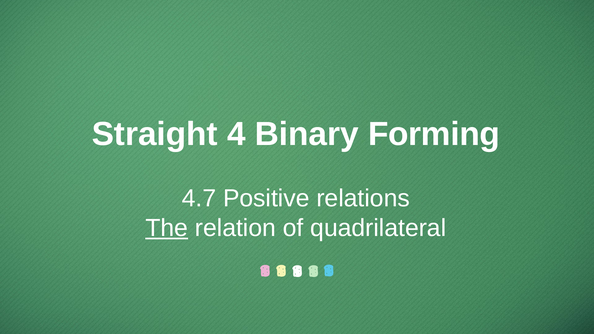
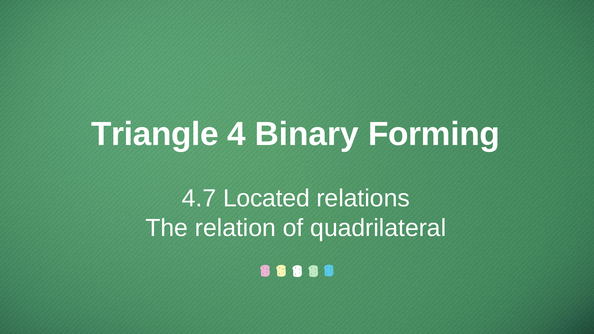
Straight: Straight -> Triangle
Positive: Positive -> Located
The underline: present -> none
